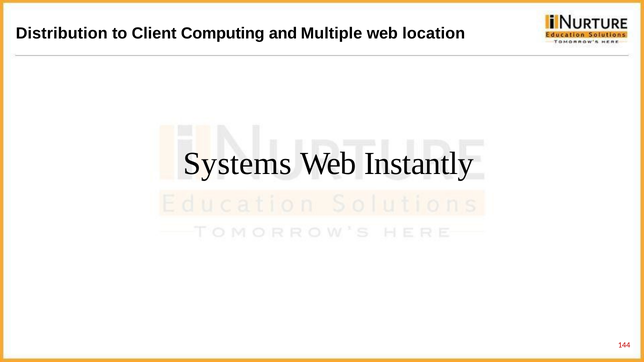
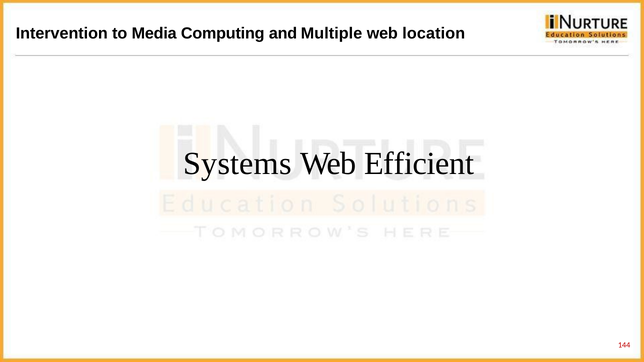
Distribution: Distribution -> Intervention
Client: Client -> Media
Instantly: Instantly -> Efficient
